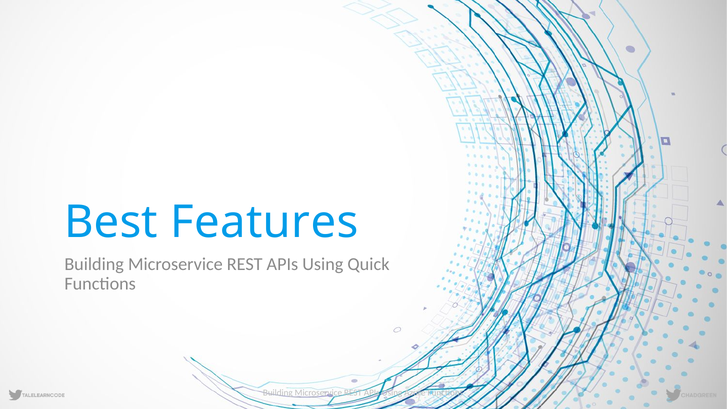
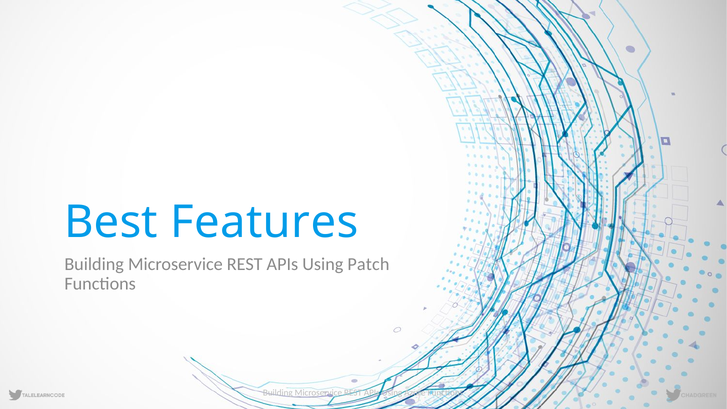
Quick: Quick -> Patch
